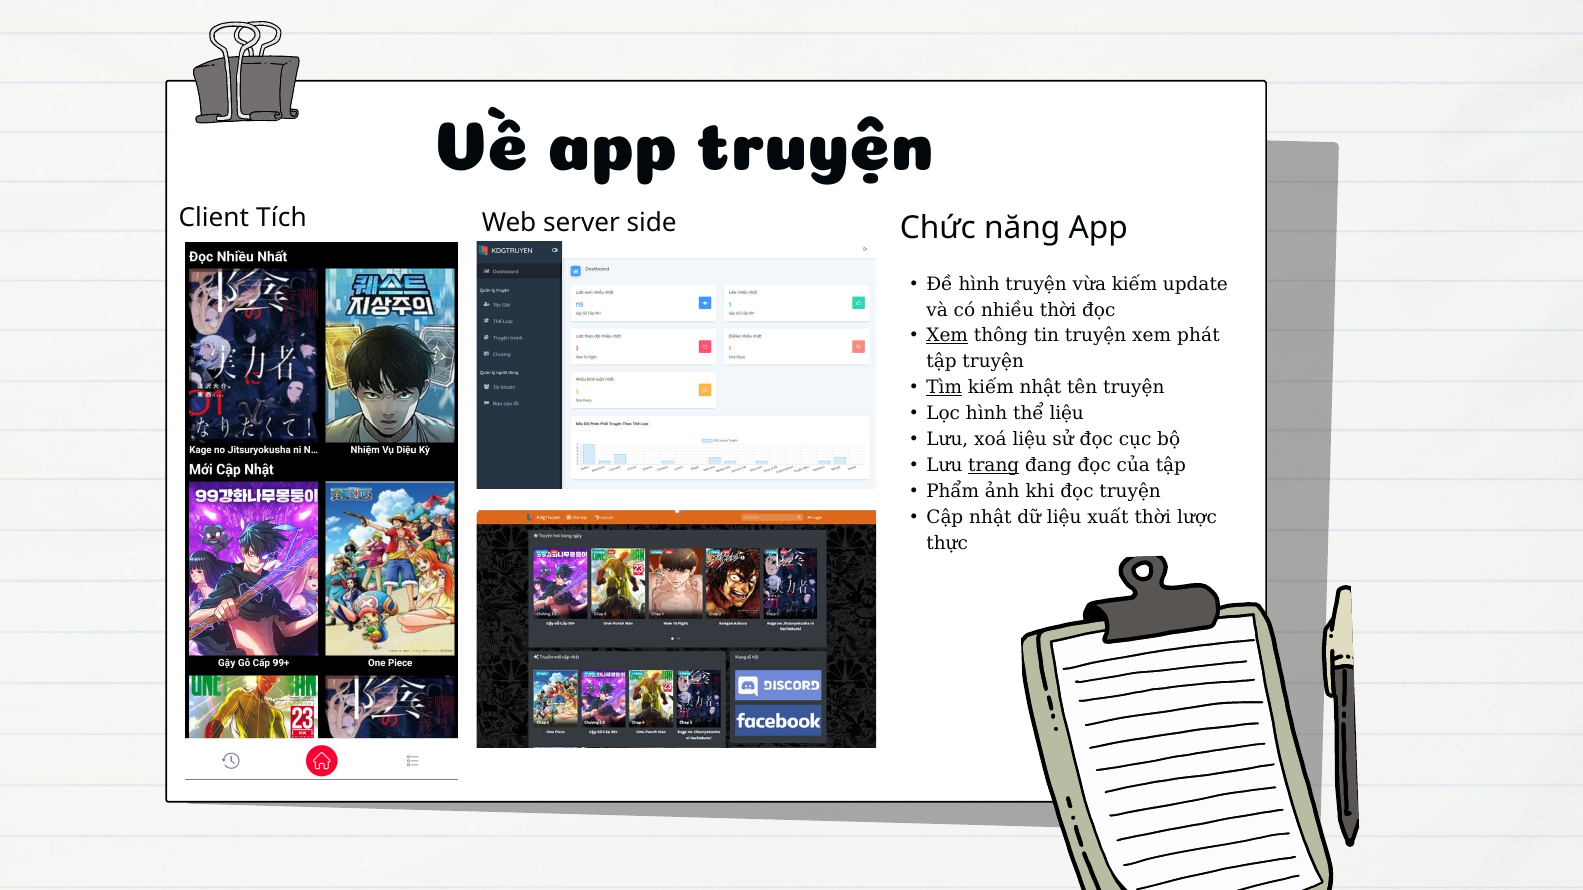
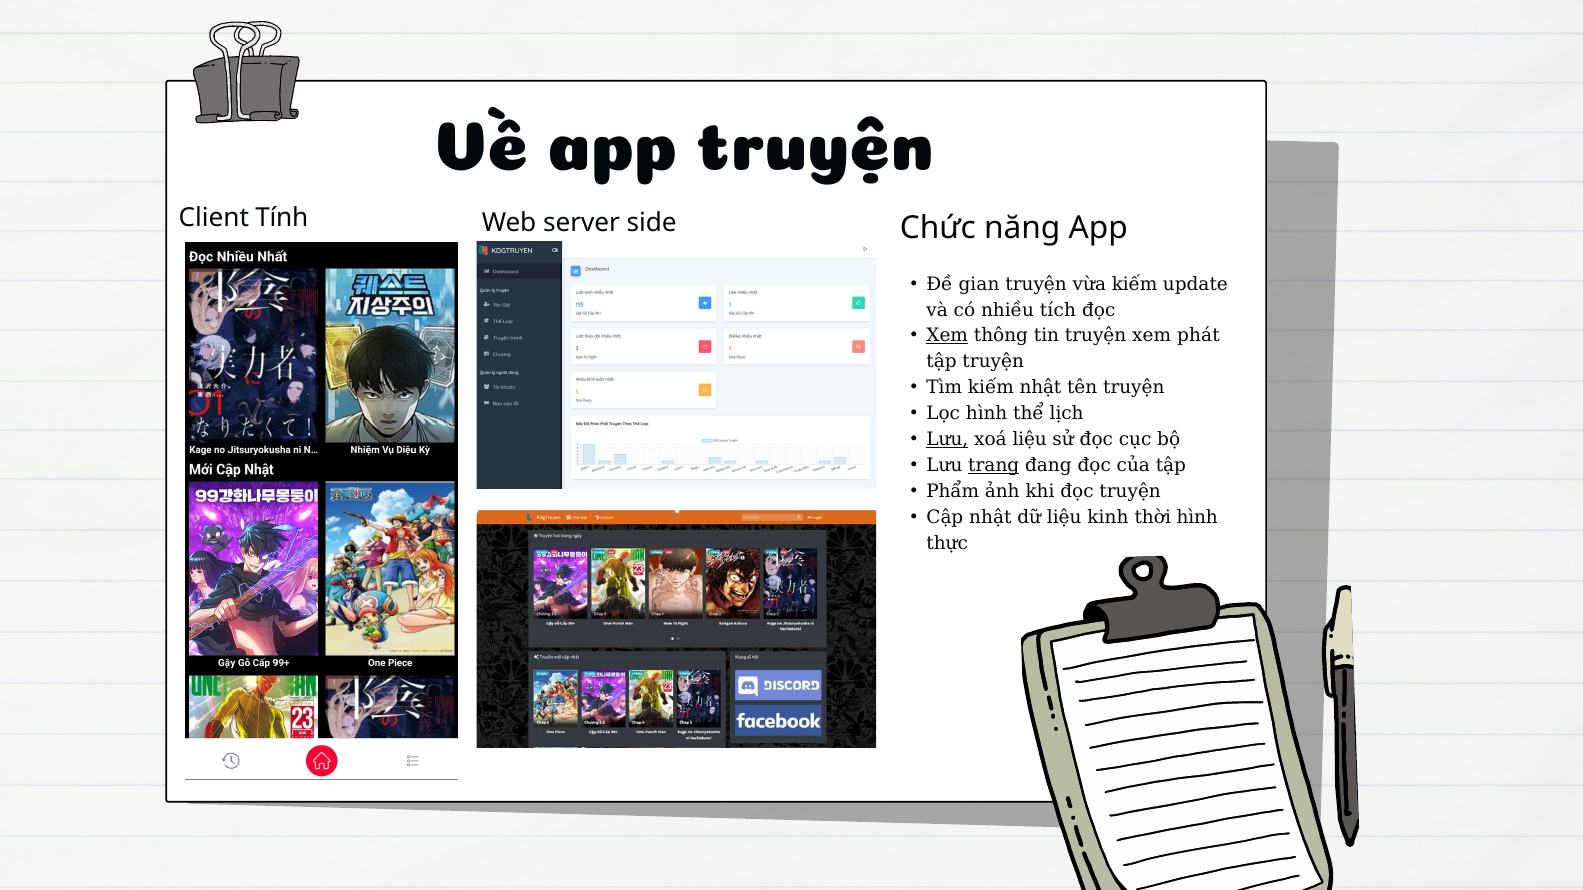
Tích: Tích -> Tính
Đề hình: hình -> gian
nhiều thời: thời -> tích
Tìm underline: present -> none
thể liệu: liệu -> lịch
Lưu at (947, 440) underline: none -> present
xuất: xuất -> kinh
thời lược: lược -> hình
